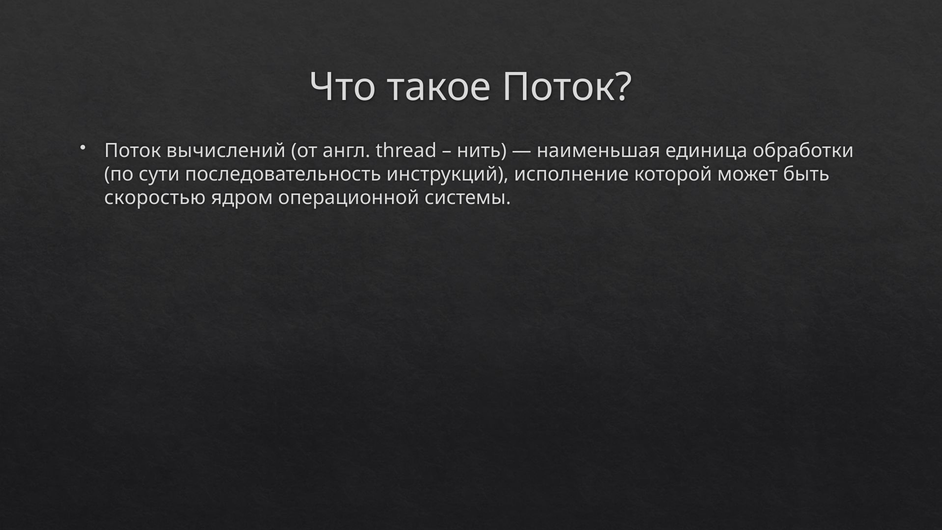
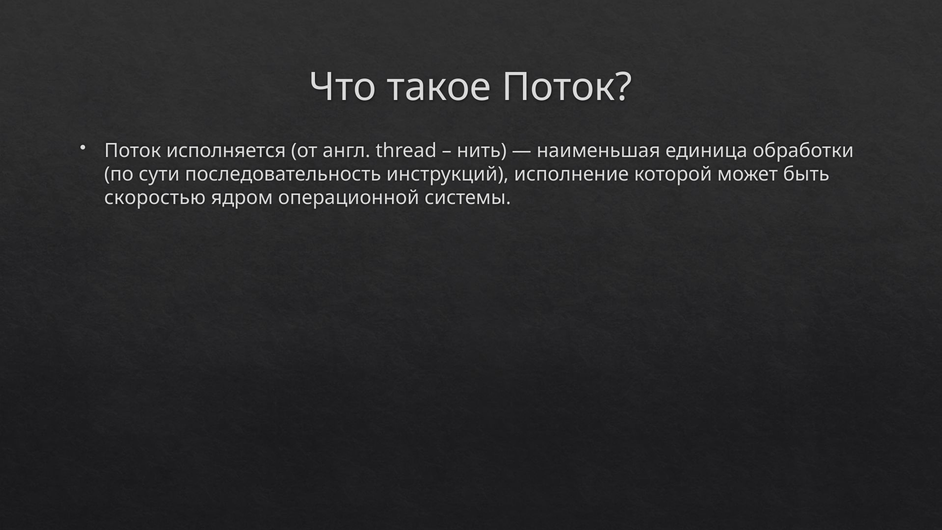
вычислений: вычислений -> исполняется
